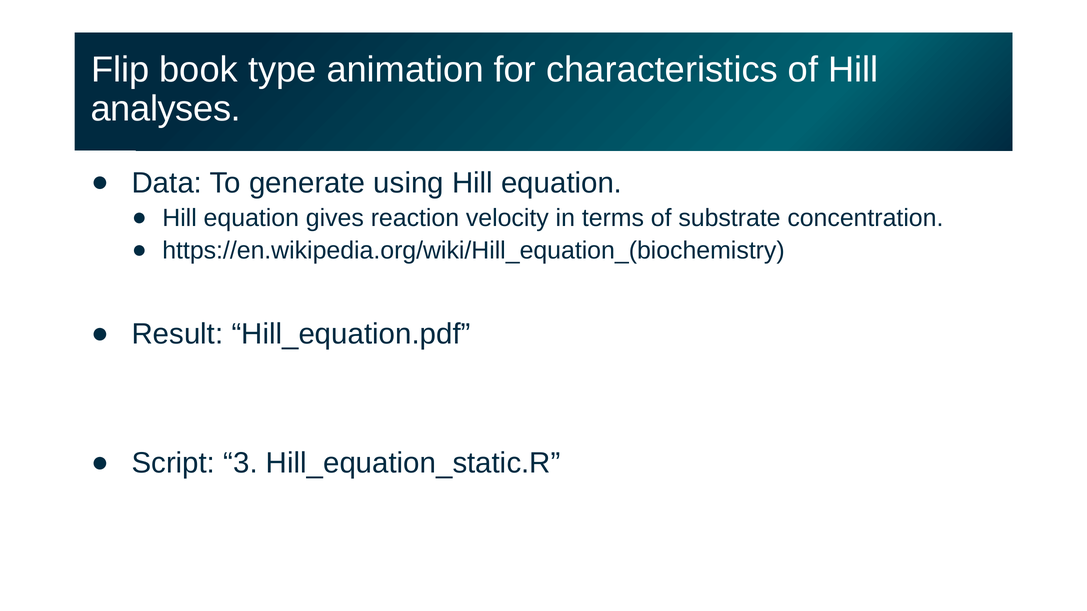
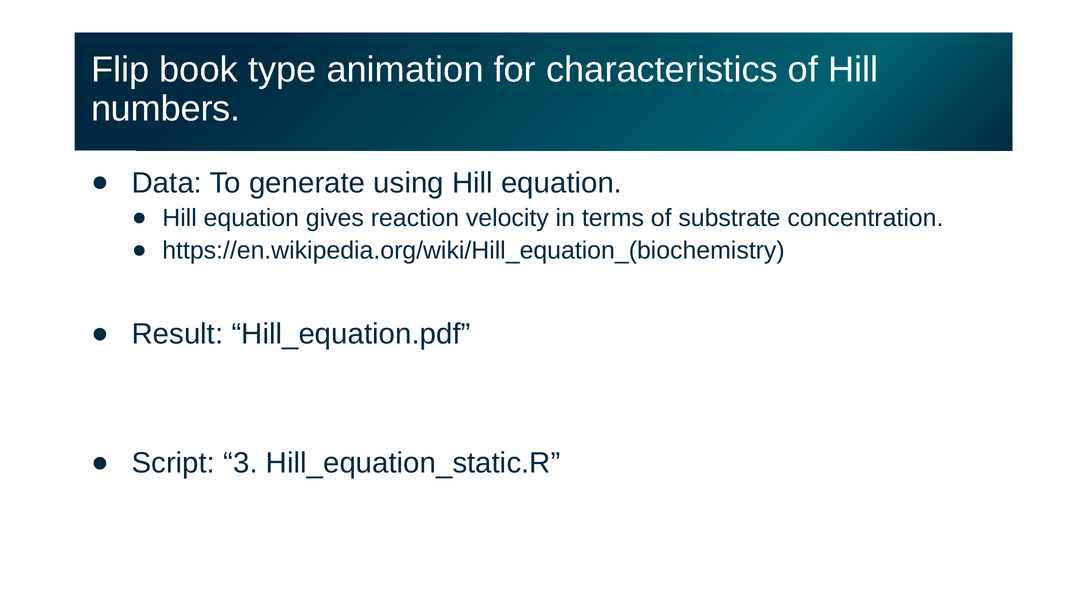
analyses: analyses -> numbers
